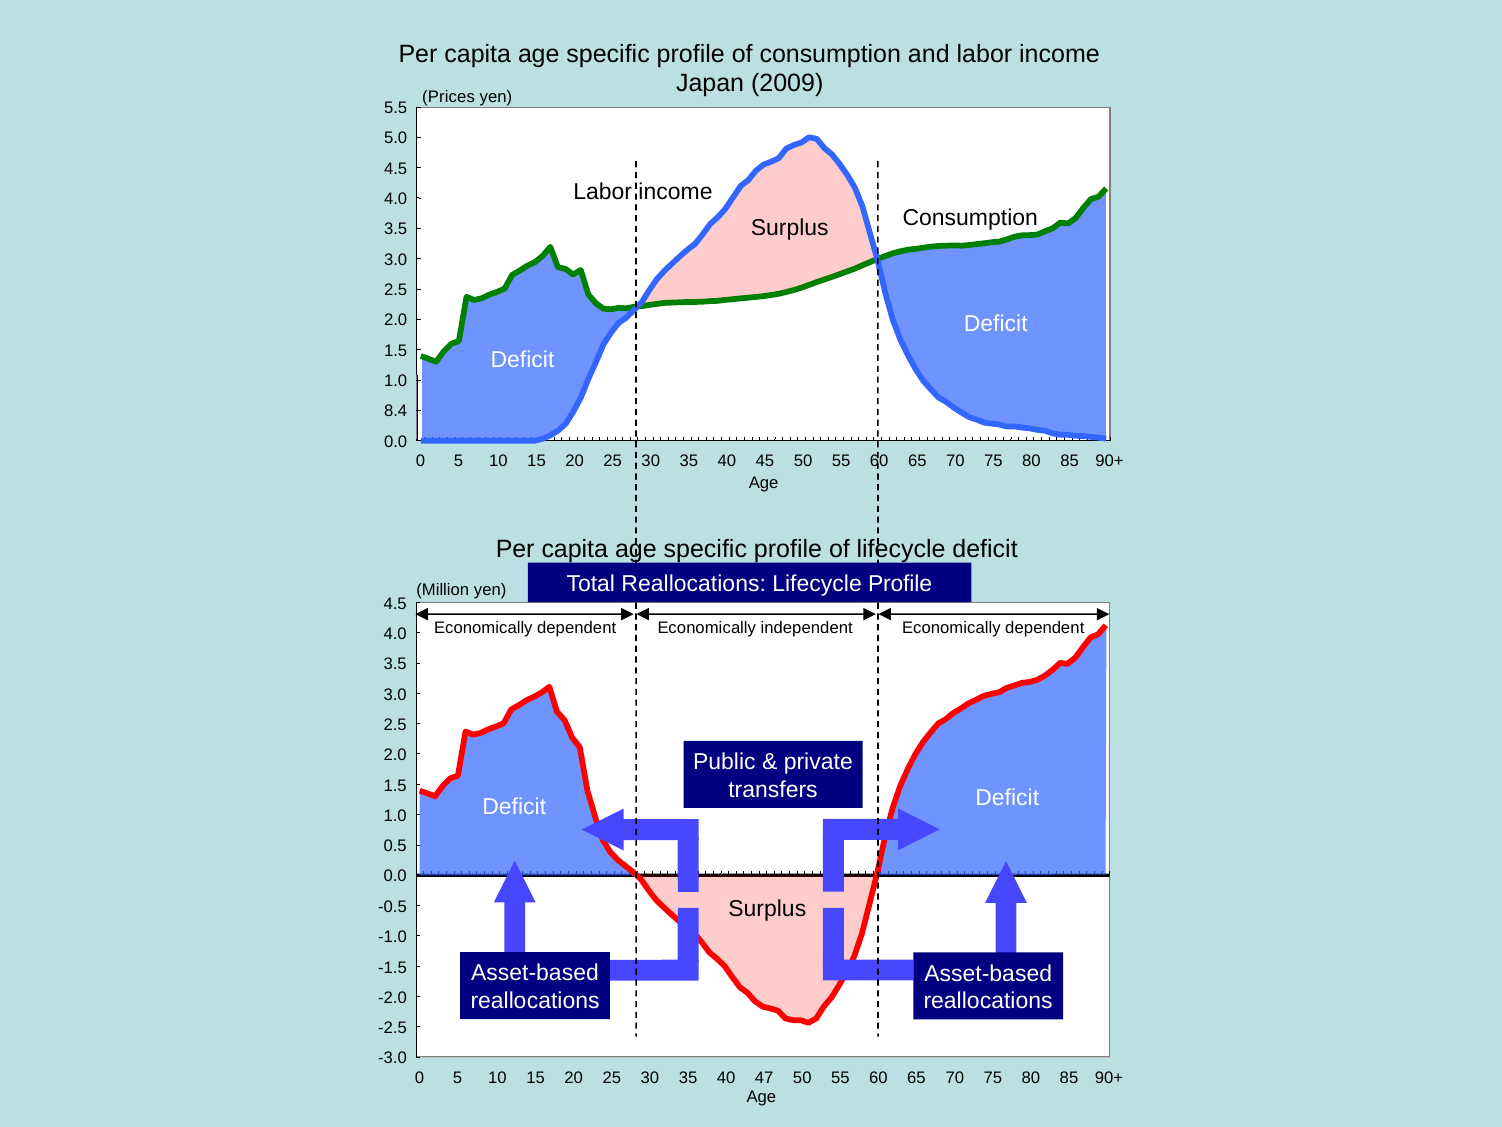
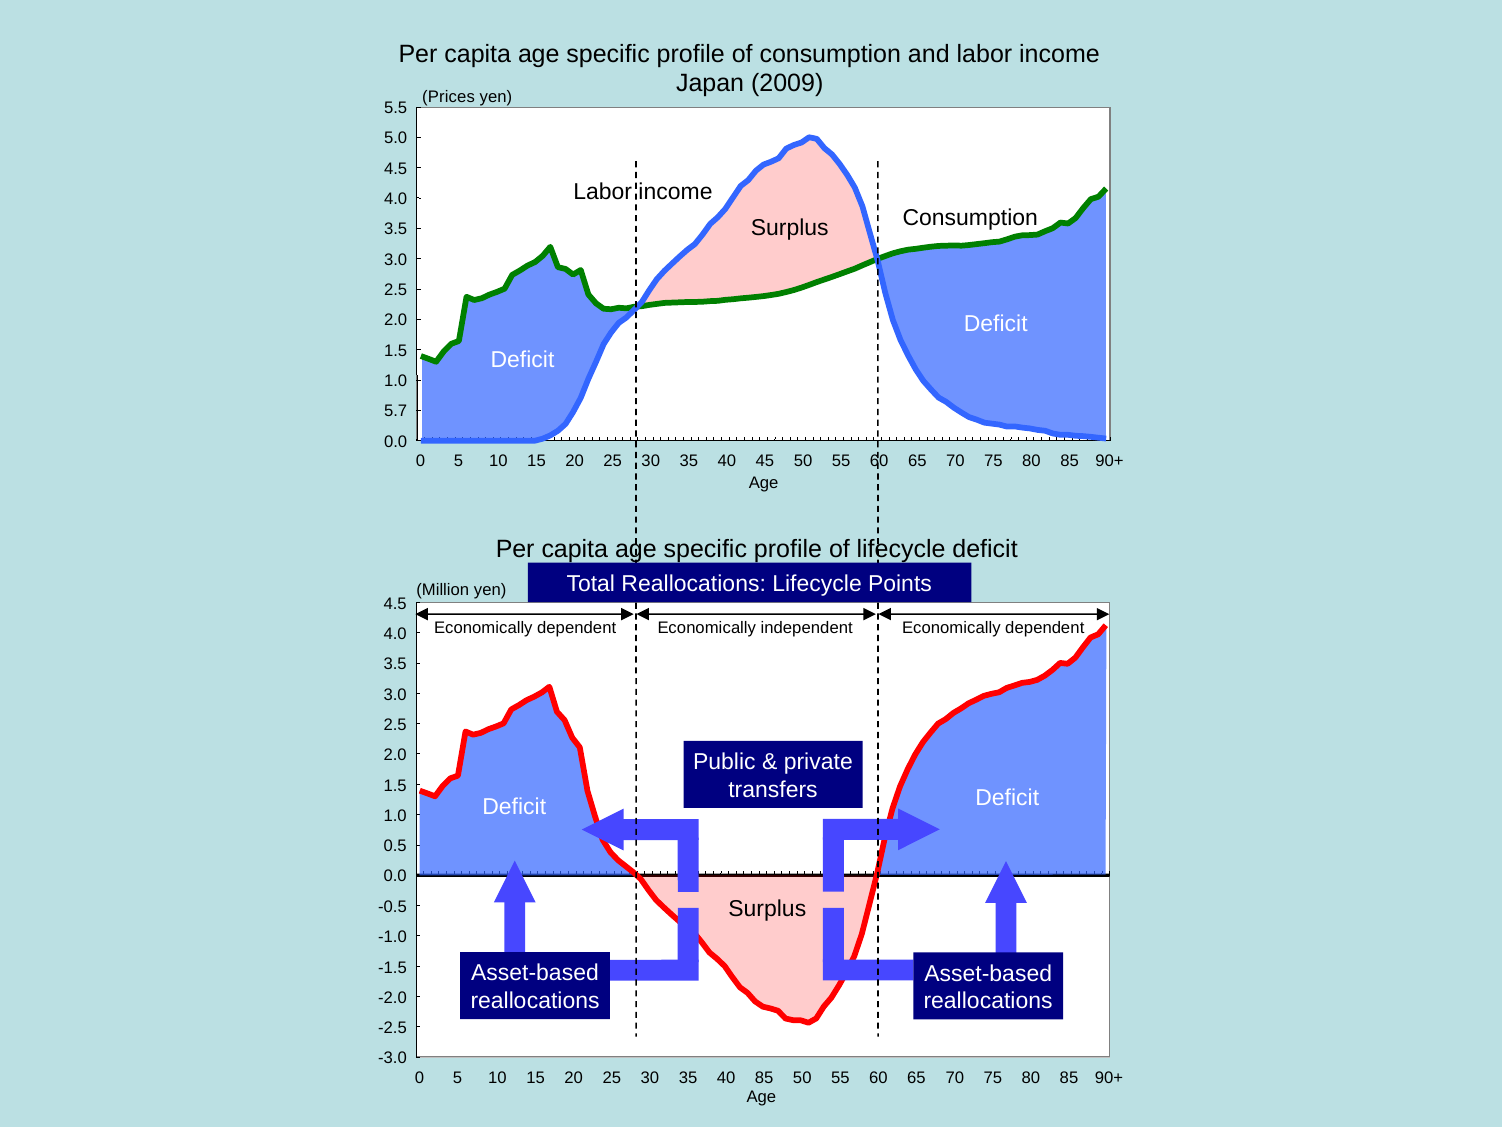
8.4: 8.4 -> 5.7
Profile at (900, 584): Profile -> Points
40 47: 47 -> 85
